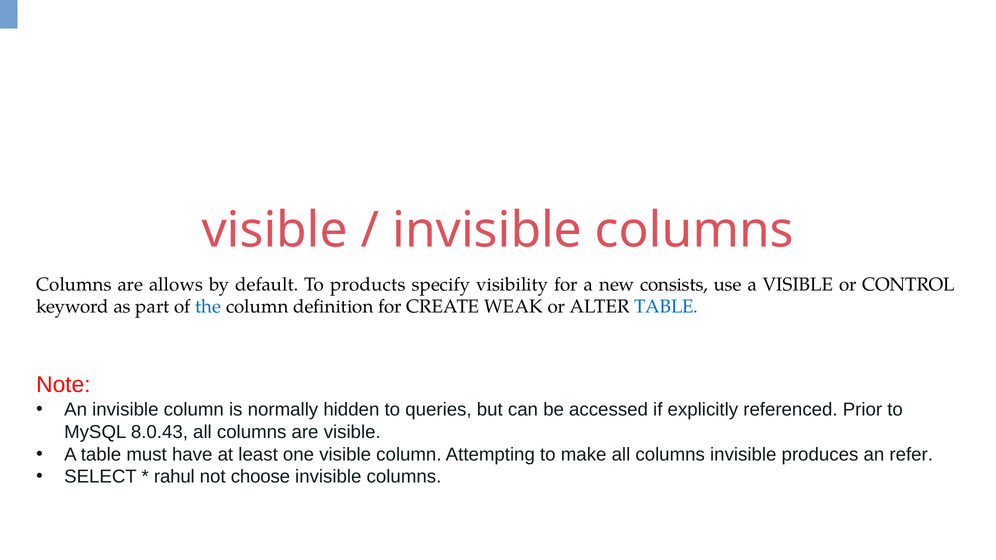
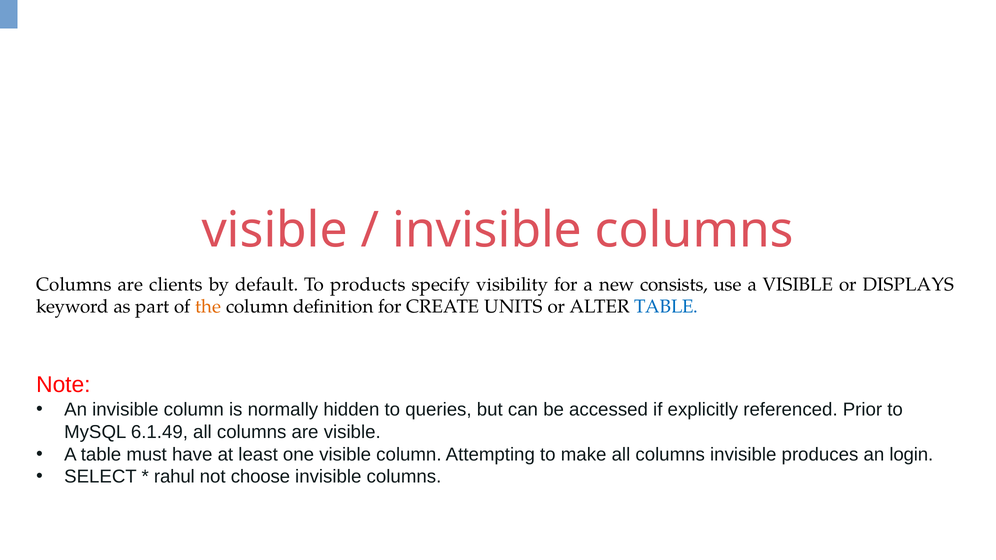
allows: allows -> clients
CONTROL: CONTROL -> DISPLAYS
the colour: blue -> orange
WEAK: WEAK -> UNITS
8.0.43: 8.0.43 -> 6.1.49
refer: refer -> login
